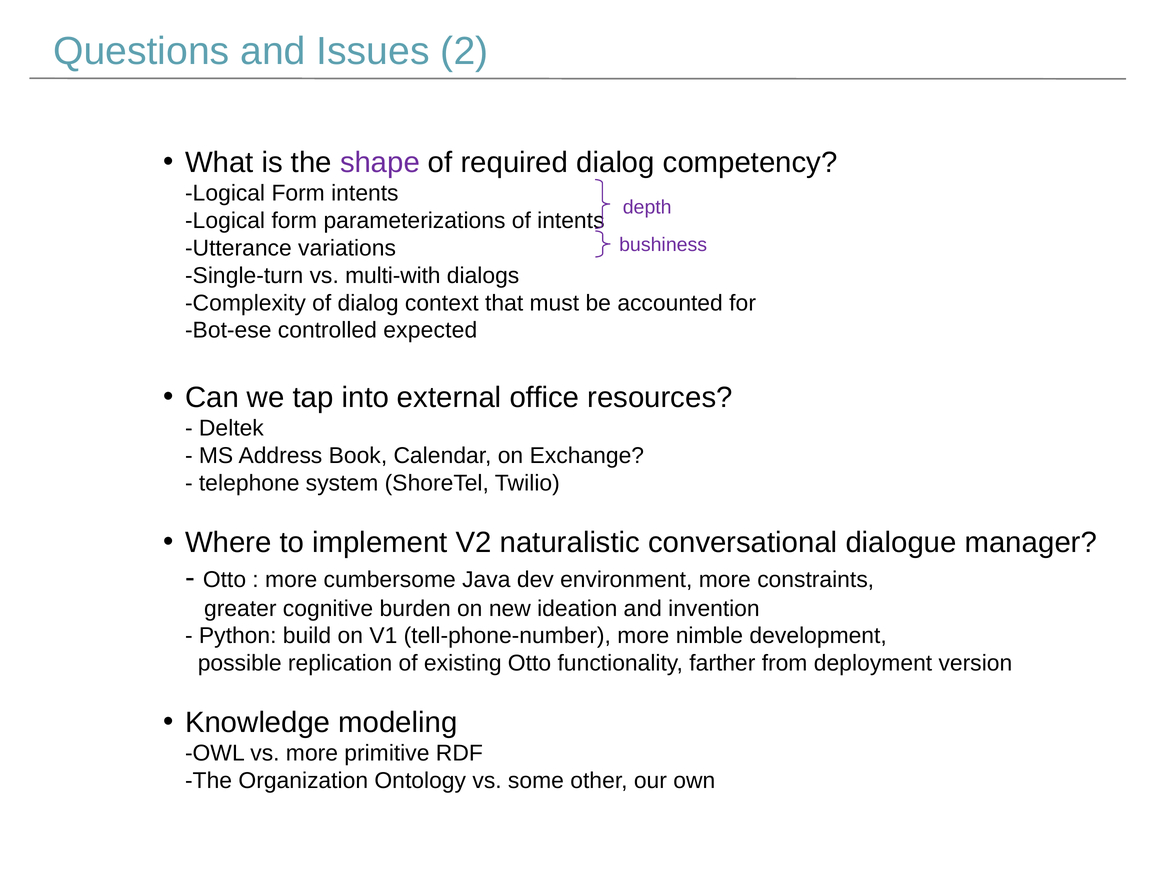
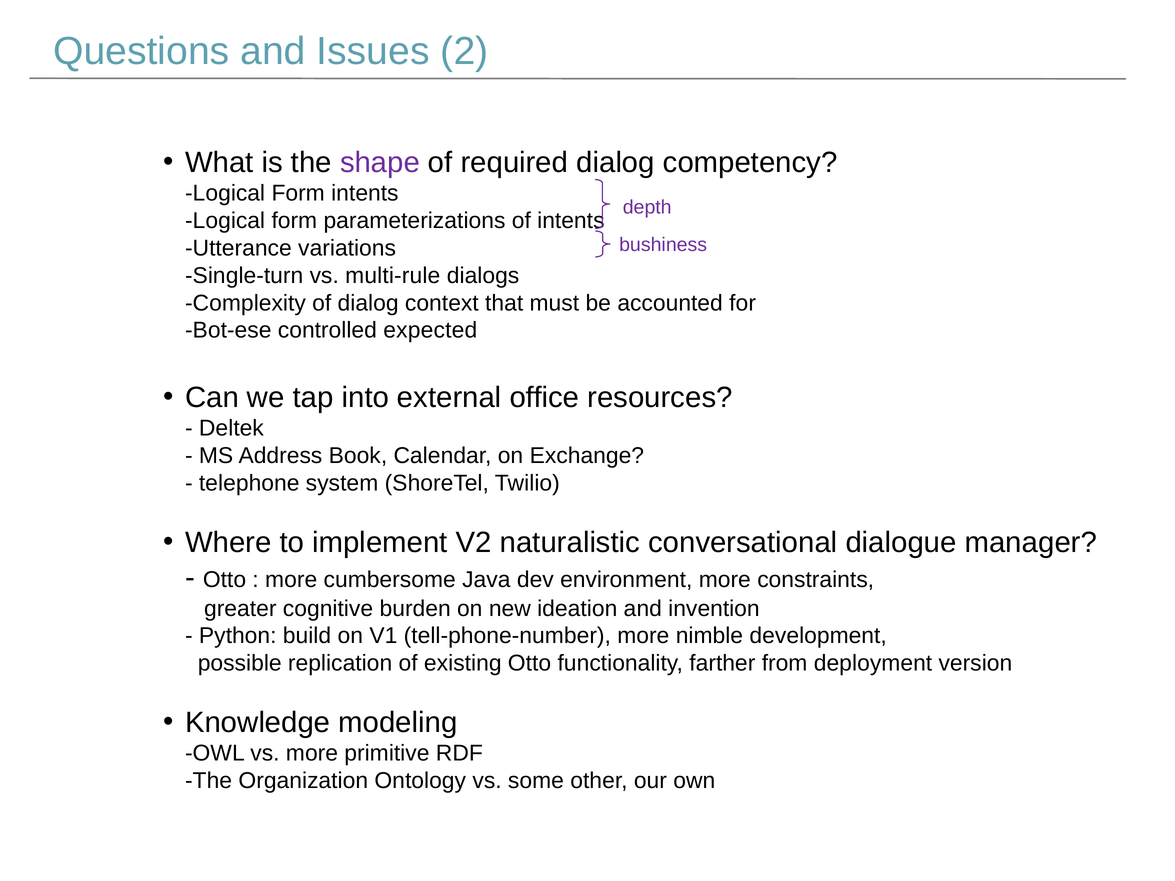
multi-with: multi-with -> multi-rule
